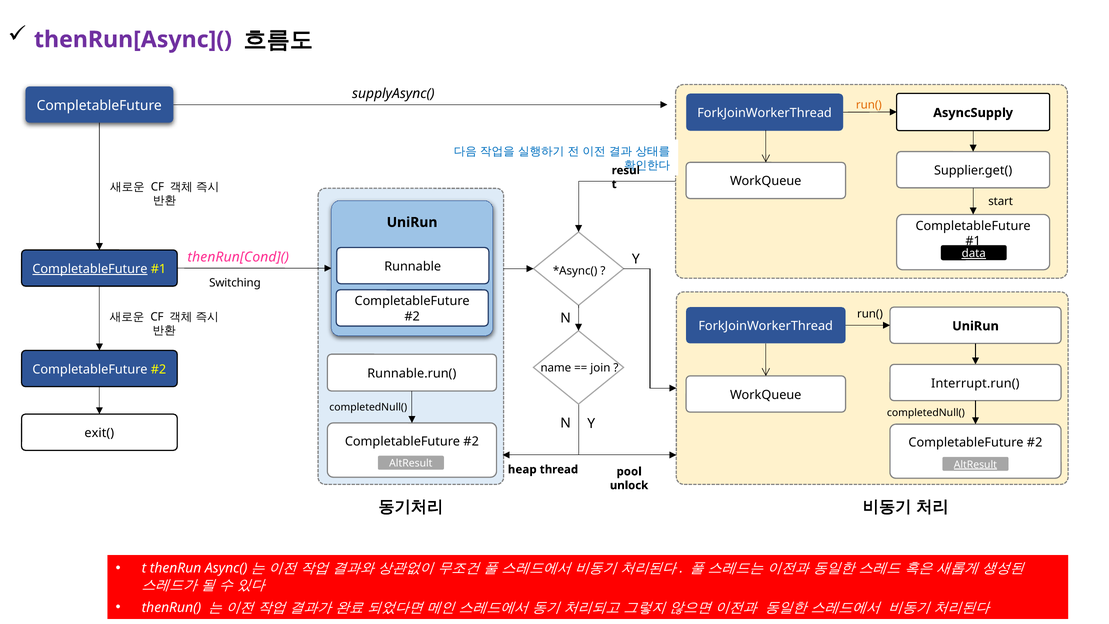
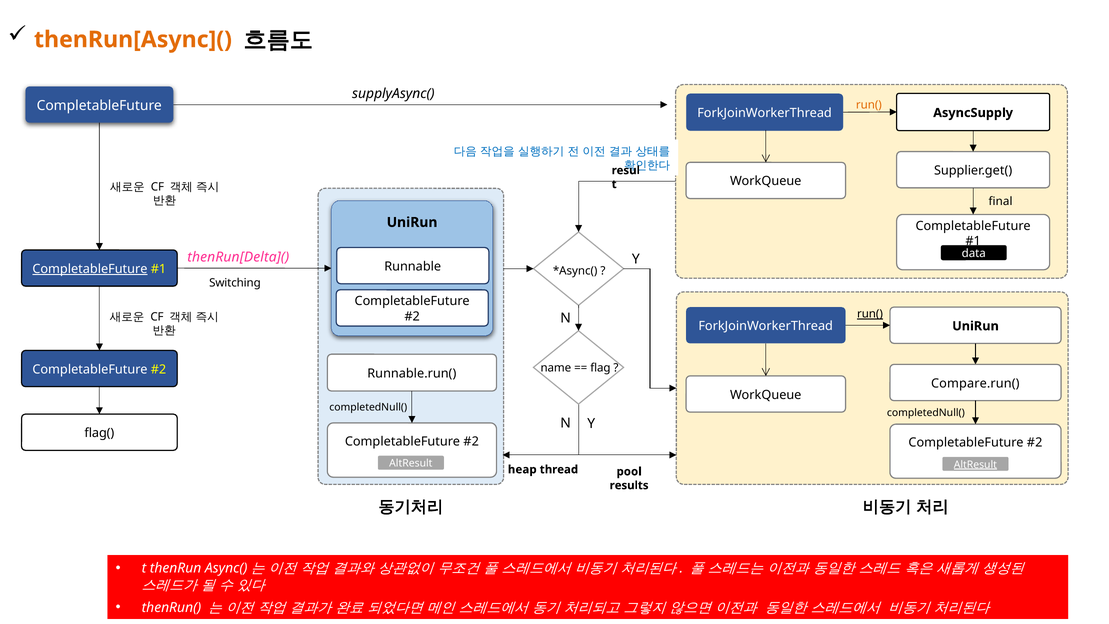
thenRun[Async]( colour: purple -> orange
start: start -> final
data underline: present -> none
thenRun[Cond](: thenRun[Cond]( -> thenRun[Delta](
run( at (870, 314) underline: none -> present
join: join -> flag
Interrupt.run(: Interrupt.run( -> Compare.run(
exit(: exit( -> flag(
unlock: unlock -> results
